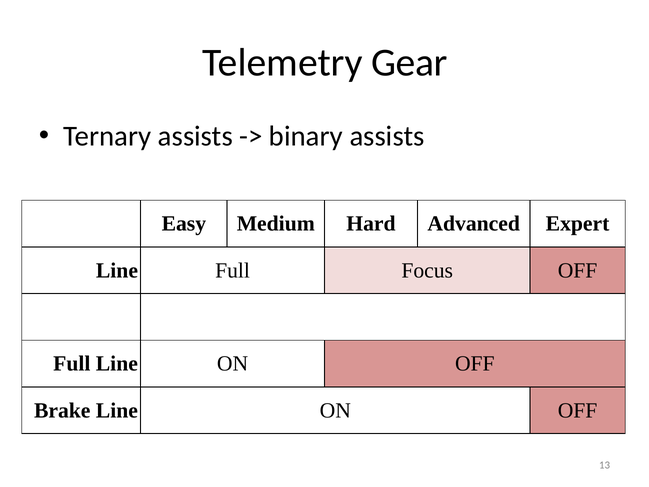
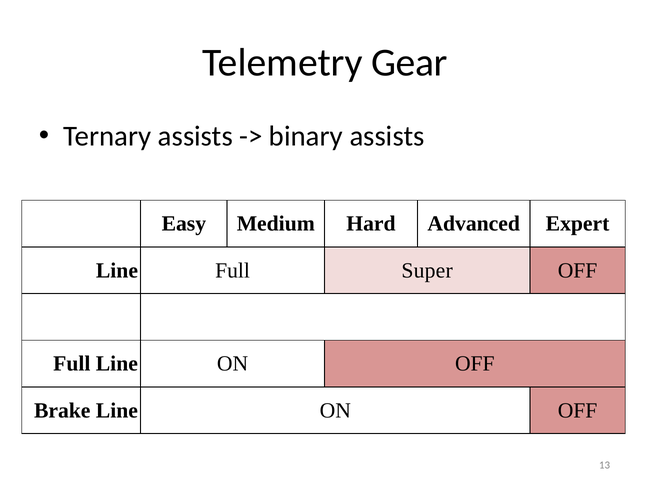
Focus: Focus -> Super
